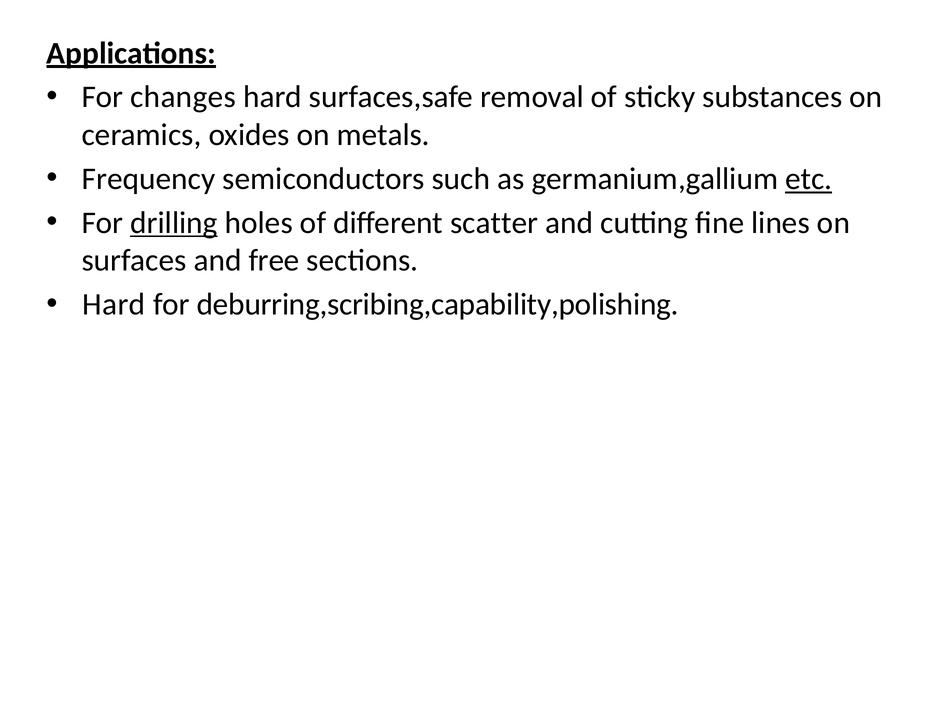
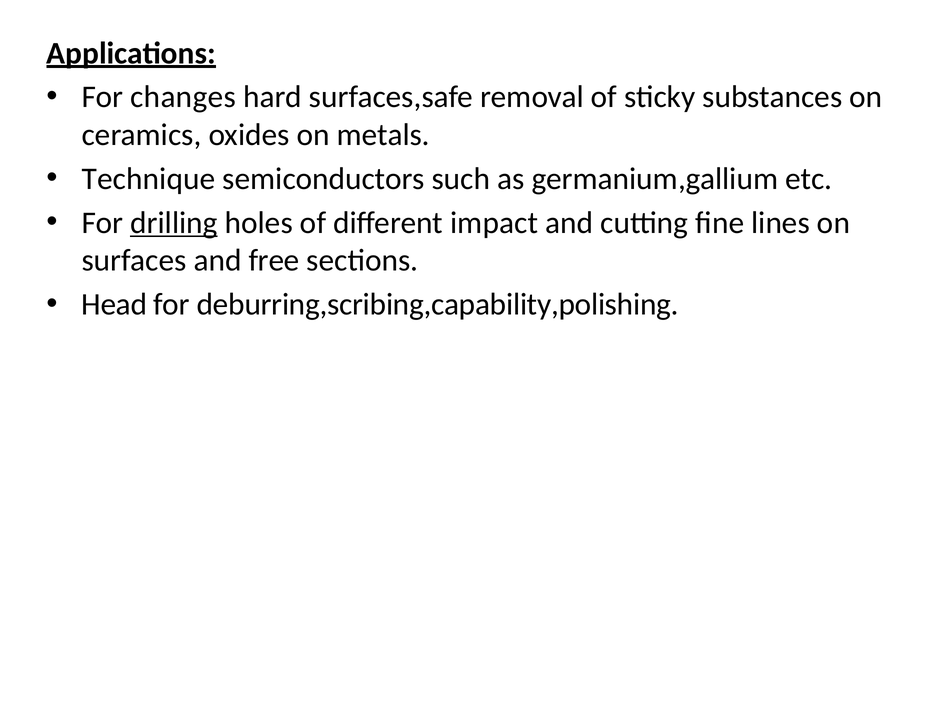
Frequency: Frequency -> Technique
etc underline: present -> none
scatter: scatter -> impact
Hard at (114, 304): Hard -> Head
